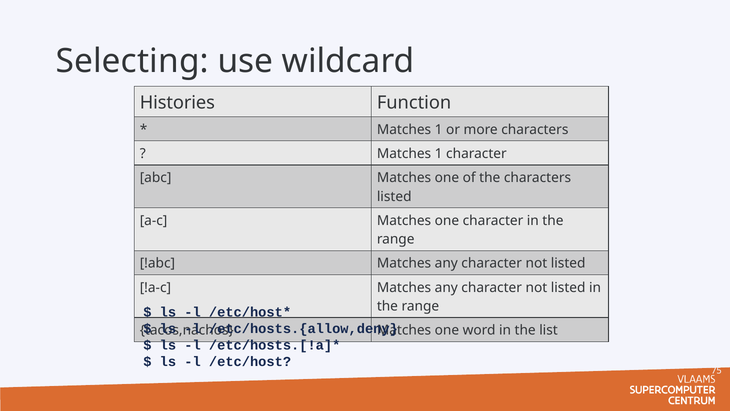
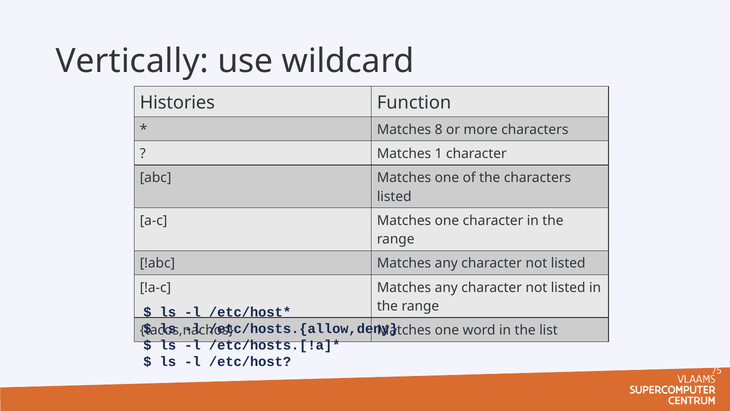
Selecting: Selecting -> Vertically
1 at (439, 129): 1 -> 8
